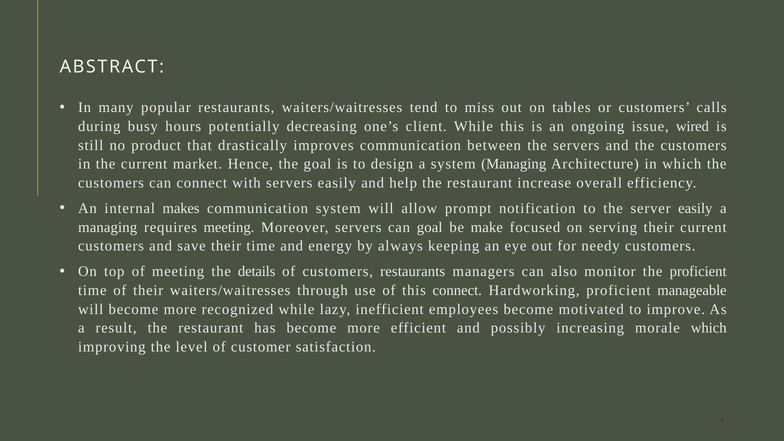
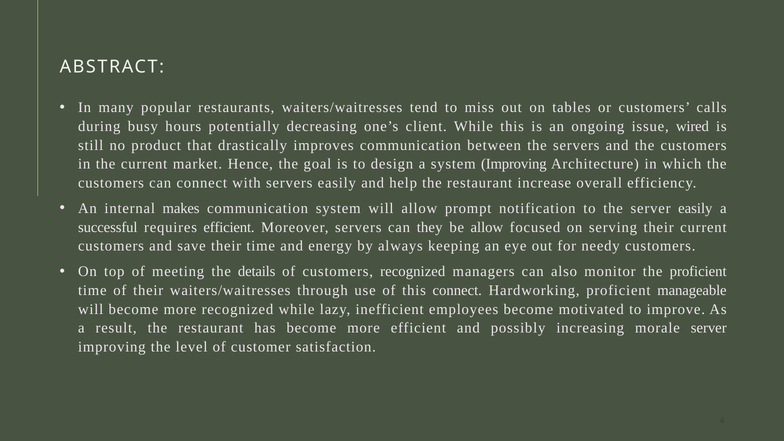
system Managing: Managing -> Improving
managing at (108, 227): managing -> successful
requires meeting: meeting -> efficient
can goal: goal -> they
be make: make -> allow
customers restaurants: restaurants -> recognized
morale which: which -> server
